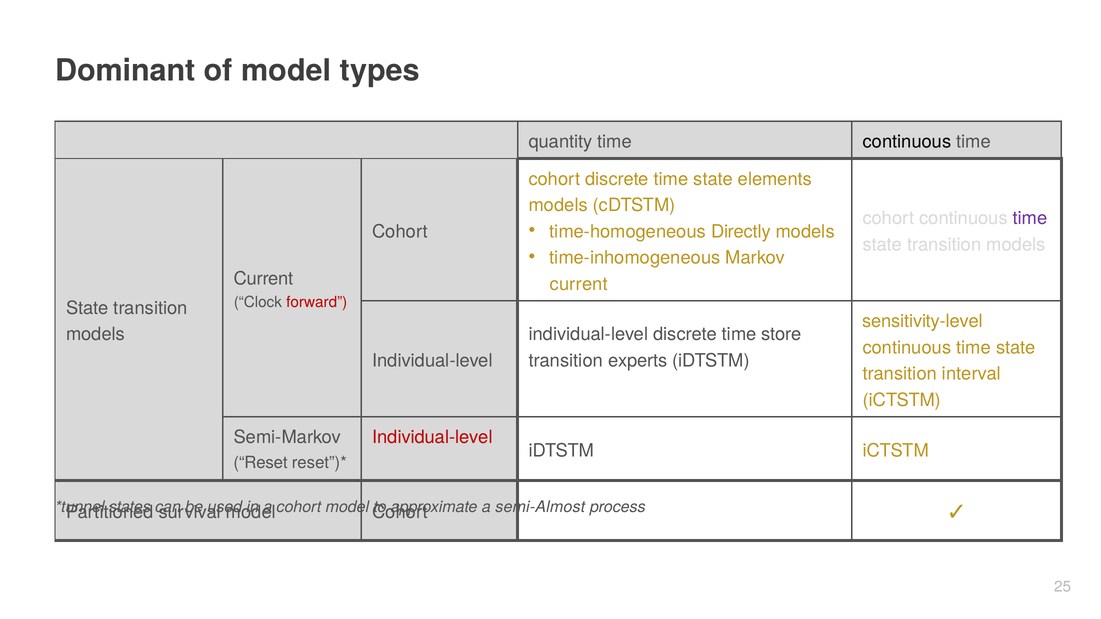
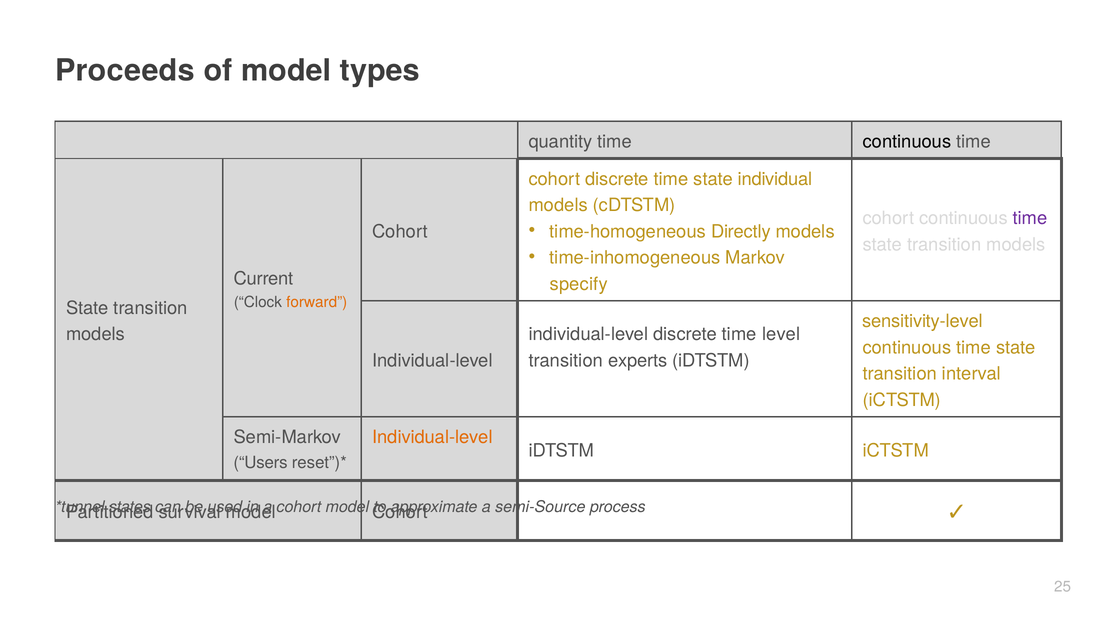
Dominant: Dominant -> Proceeds
elements: elements -> individual
current at (579, 284): current -> specify
forward colour: red -> orange
store: store -> level
Individual-level at (432, 438) colour: red -> orange
Reset: Reset -> Users
semi-Almost: semi-Almost -> semi-Source
